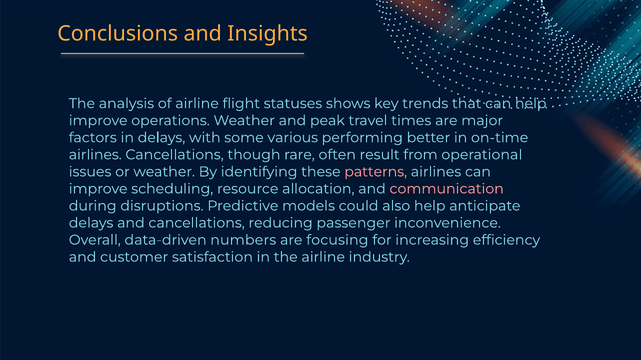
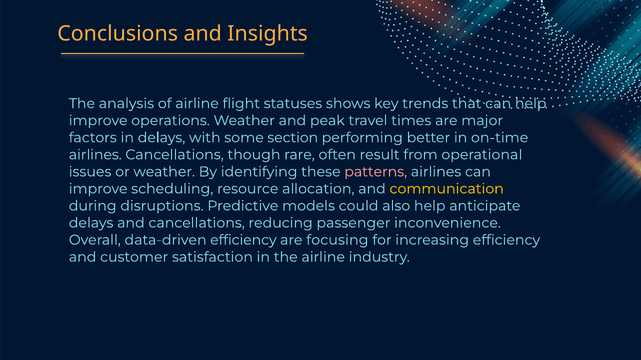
various: various -> section
communication colour: pink -> yellow
data-driven numbers: numbers -> efficiency
